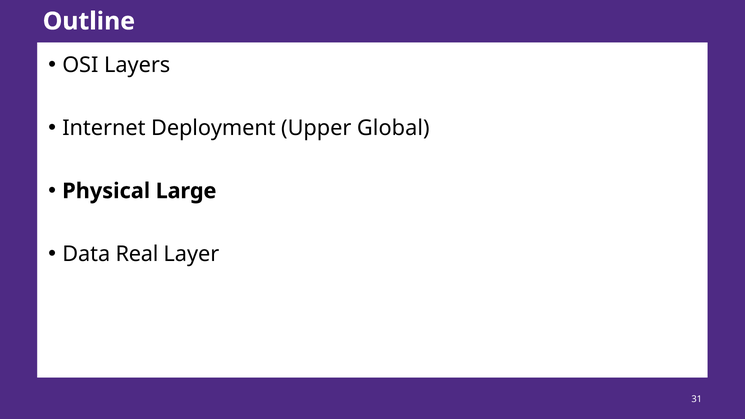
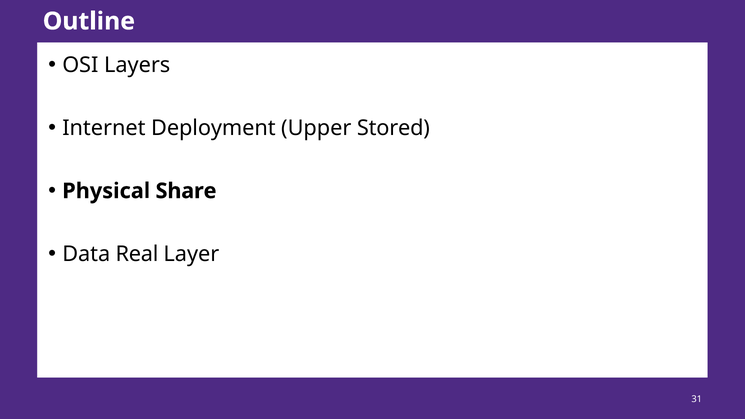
Global: Global -> Stored
Large: Large -> Share
